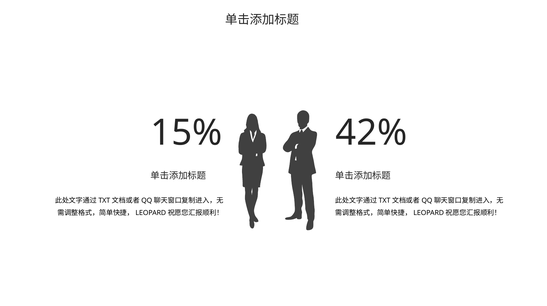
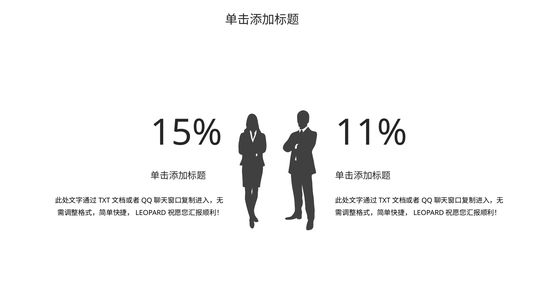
42%: 42% -> 11%
